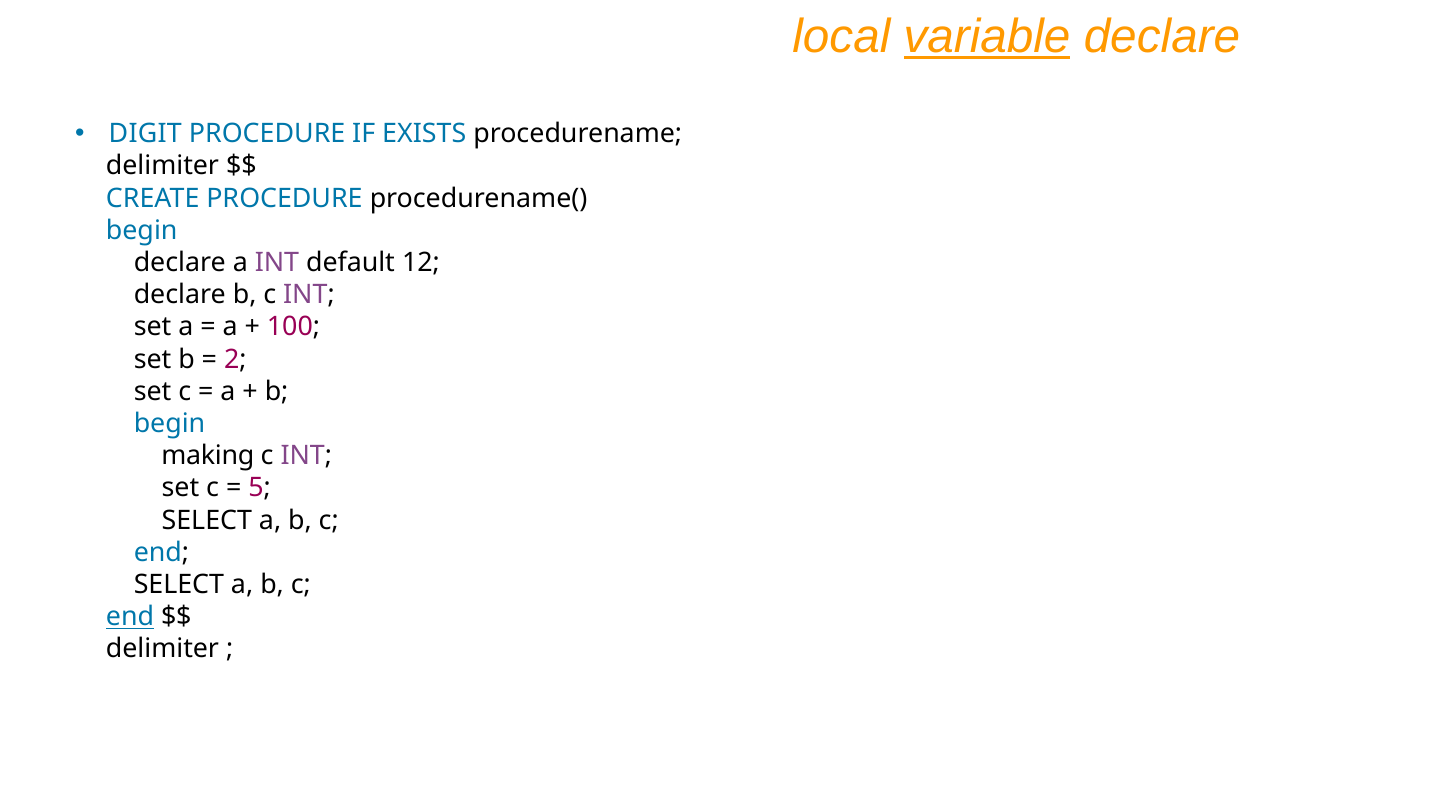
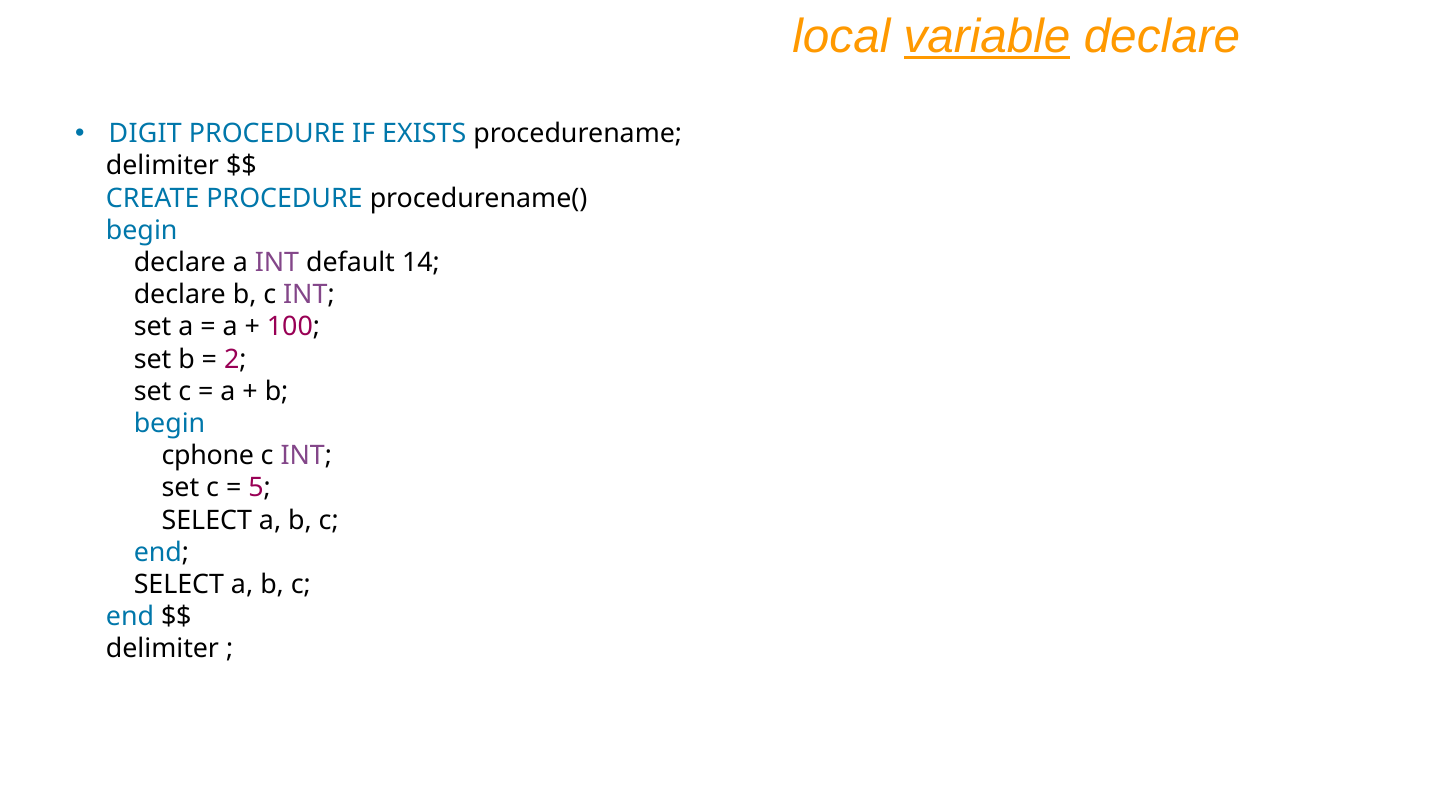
12: 12 -> 14
making: making -> cphone
end at (130, 616) underline: present -> none
